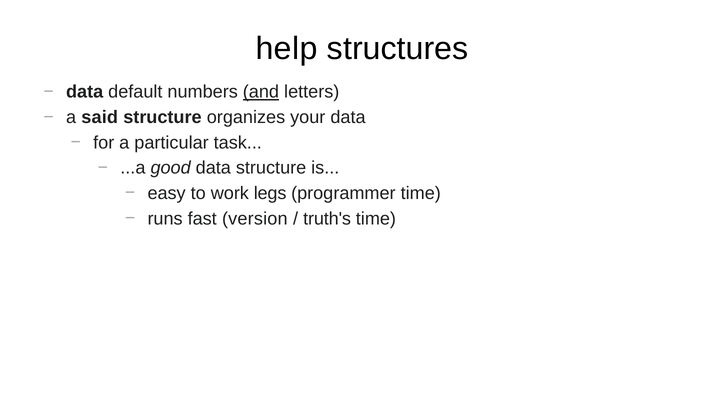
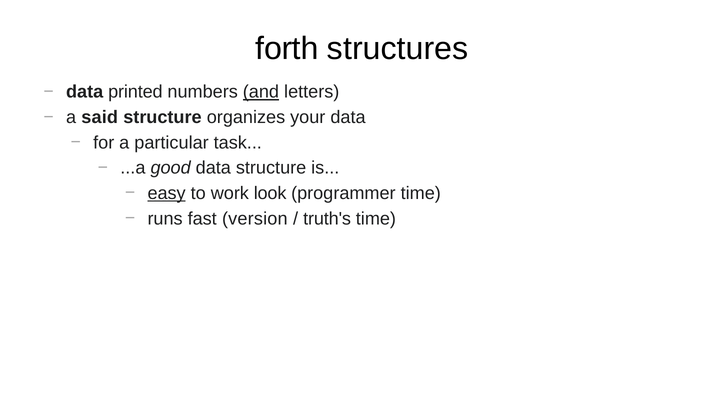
help: help -> forth
default: default -> printed
easy underline: none -> present
legs: legs -> look
